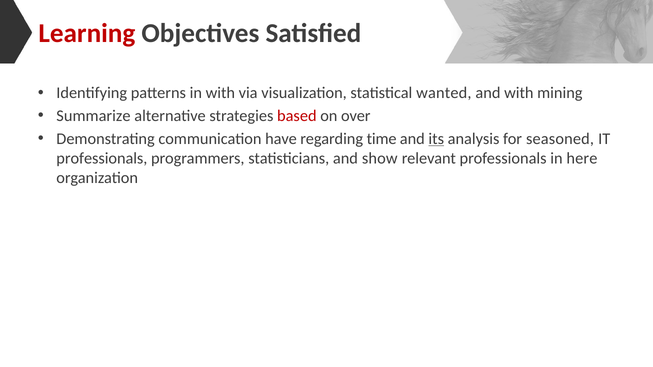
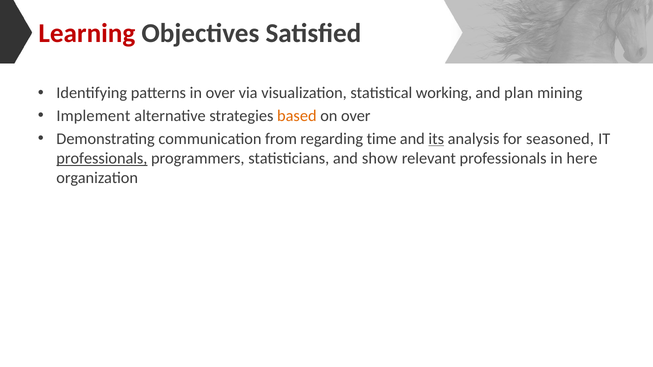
in with: with -> over
wanted: wanted -> working
and with: with -> plan
Summarize: Summarize -> Implement
based colour: red -> orange
have: have -> from
professionals at (102, 158) underline: none -> present
